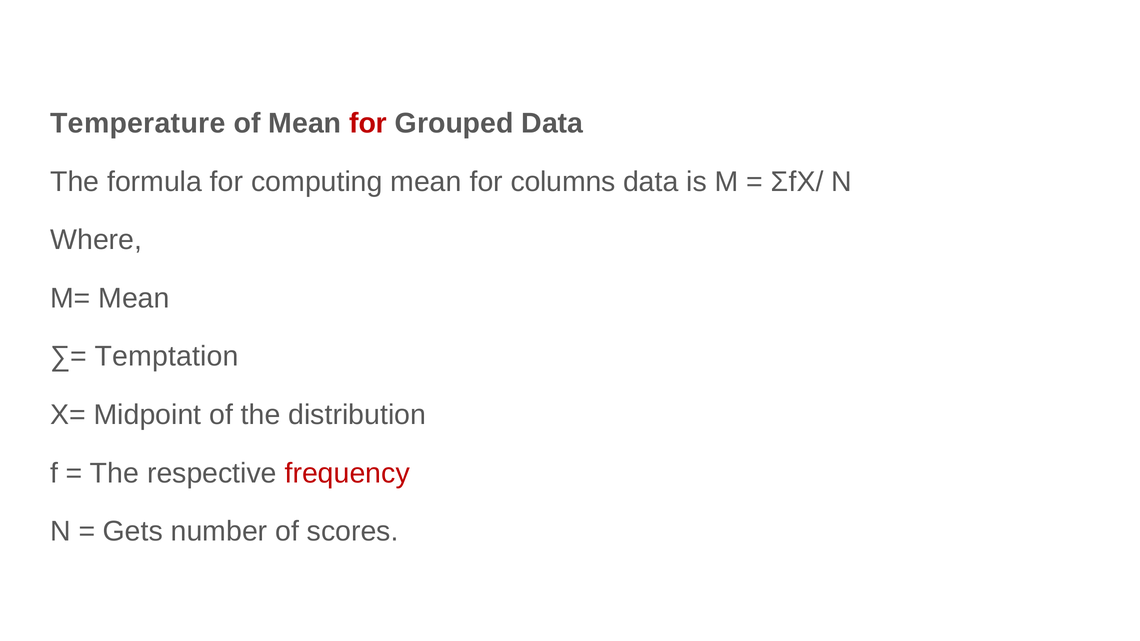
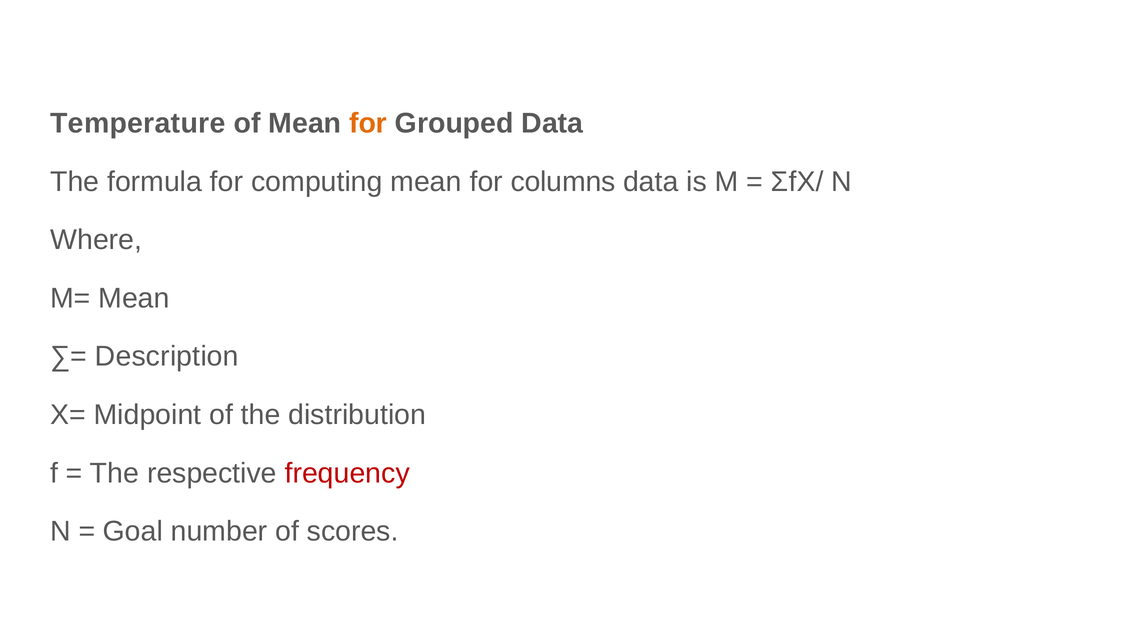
for at (368, 124) colour: red -> orange
Temptation: Temptation -> Description
Gets: Gets -> Goal
